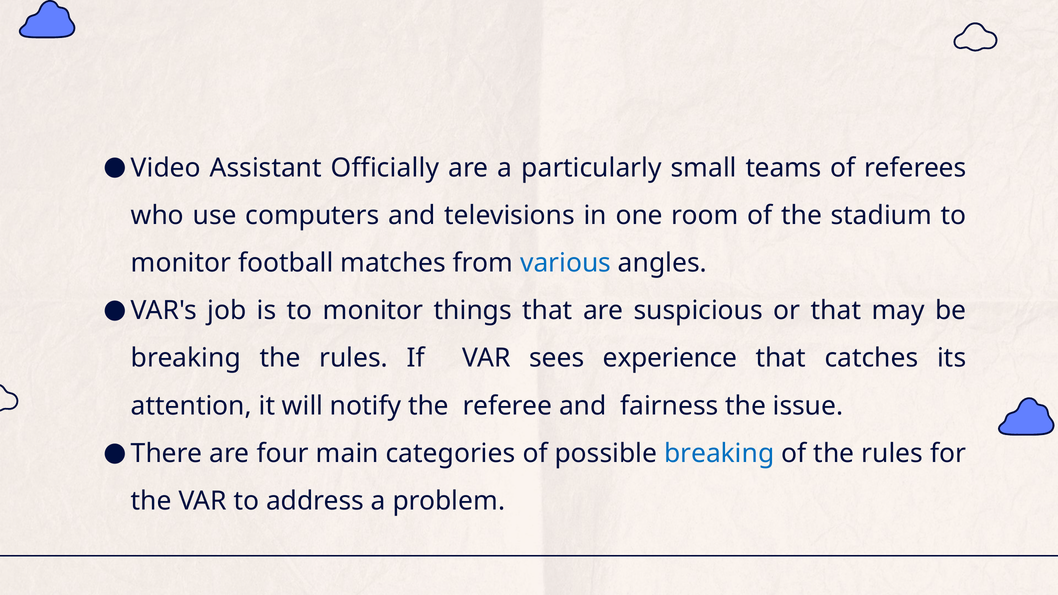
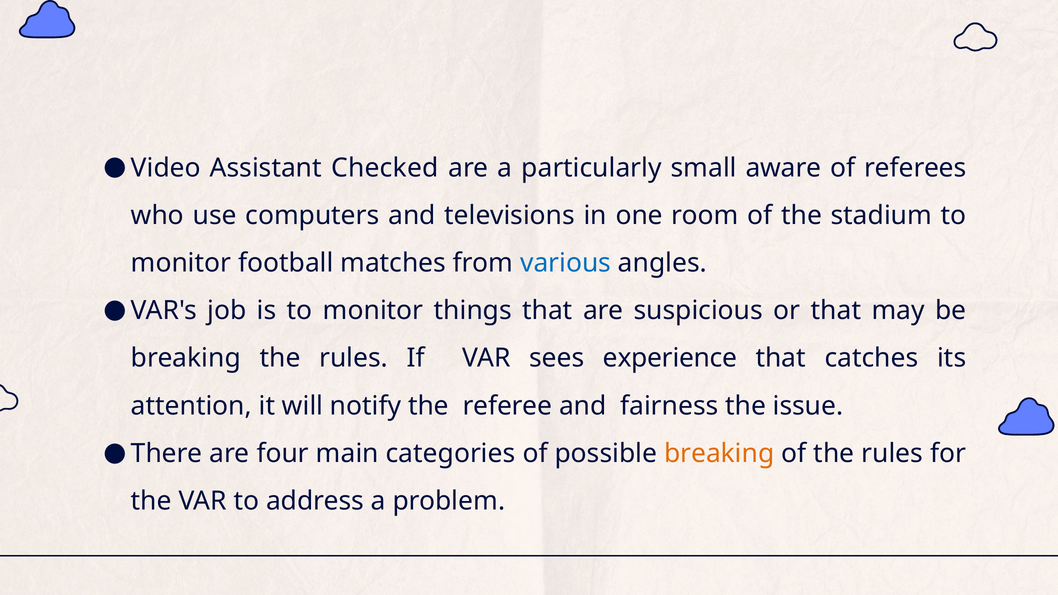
Officially: Officially -> Checked
teams: teams -> aware
breaking at (719, 454) colour: blue -> orange
